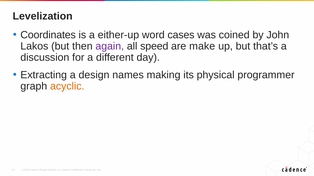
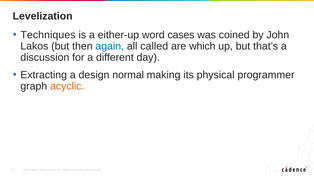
Coordinates: Coordinates -> Techniques
again colour: purple -> blue
speed: speed -> called
make: make -> which
names: names -> normal
